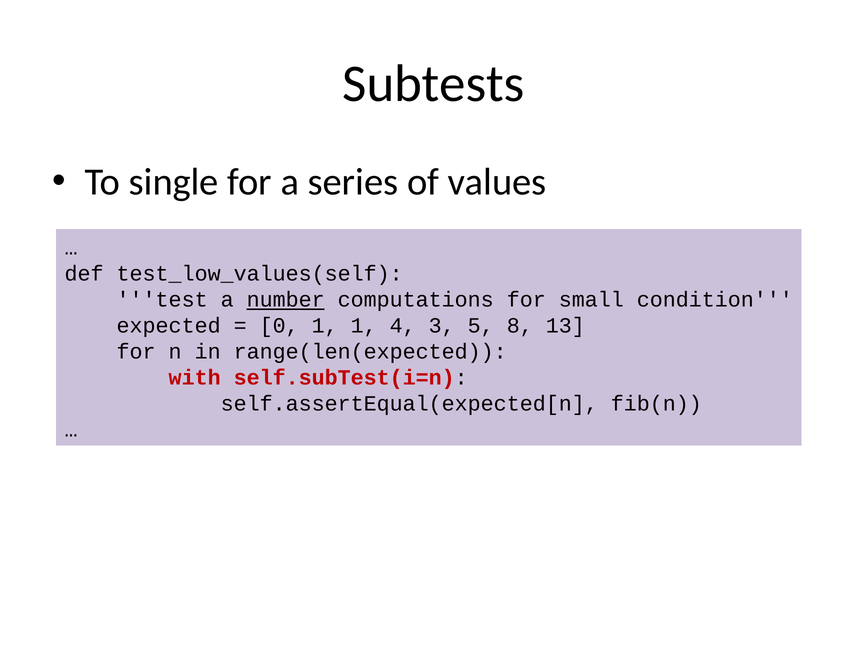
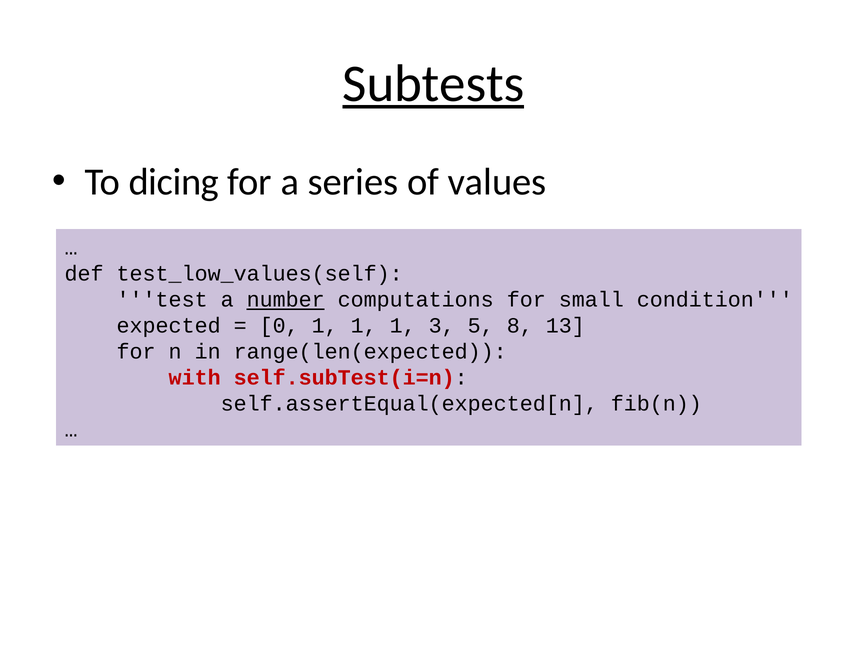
Subtests underline: none -> present
single: single -> dicing
1 1 4: 4 -> 1
